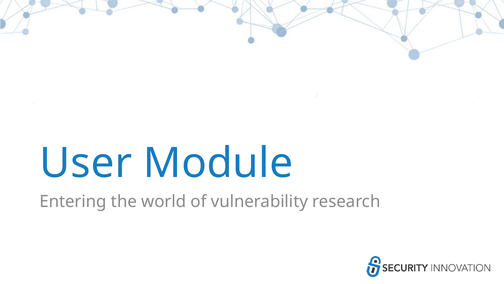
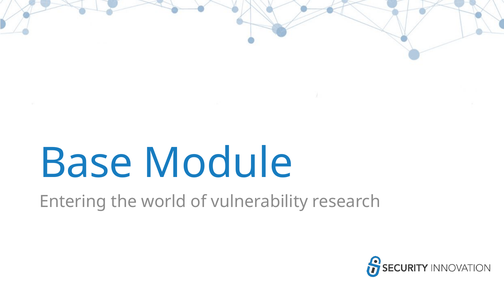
User: User -> Base
